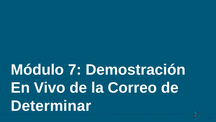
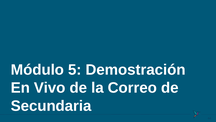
7: 7 -> 5
Determinar: Determinar -> Secundaria
